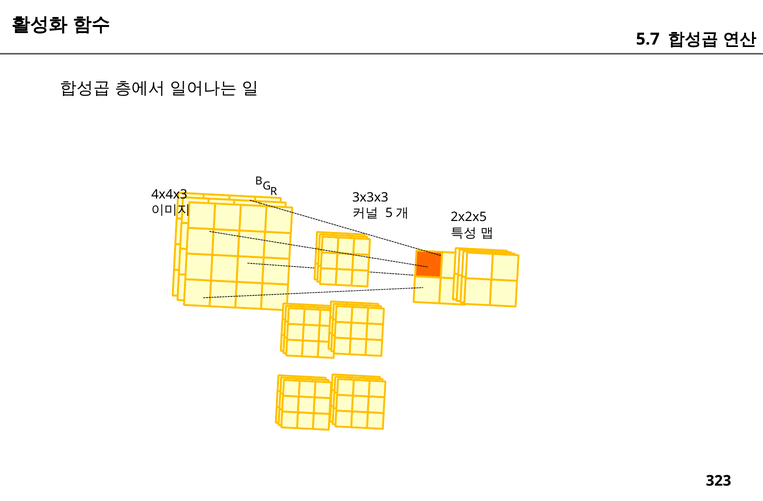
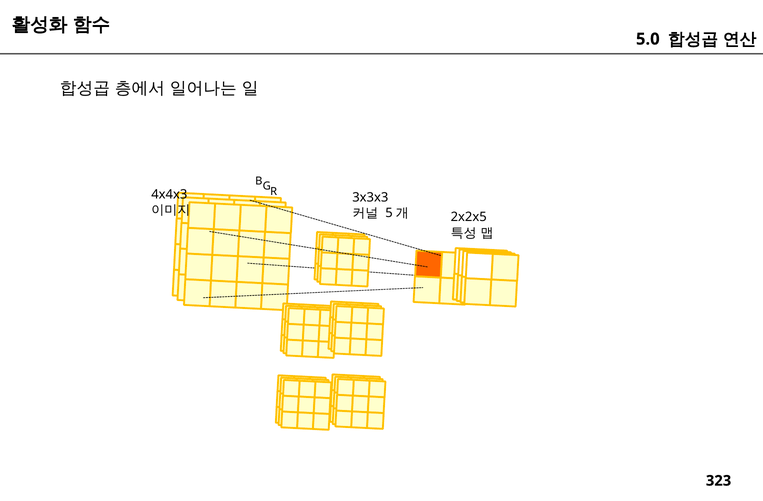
5.7: 5.7 -> 5.0
